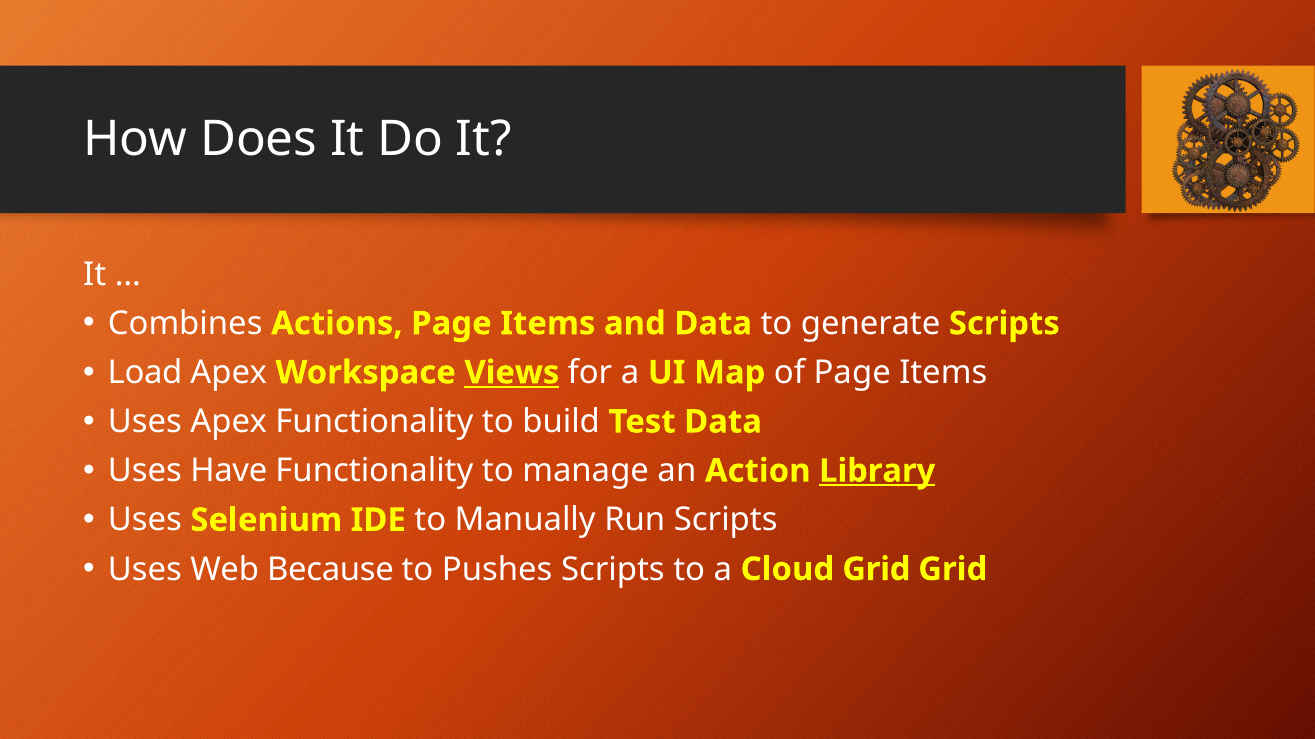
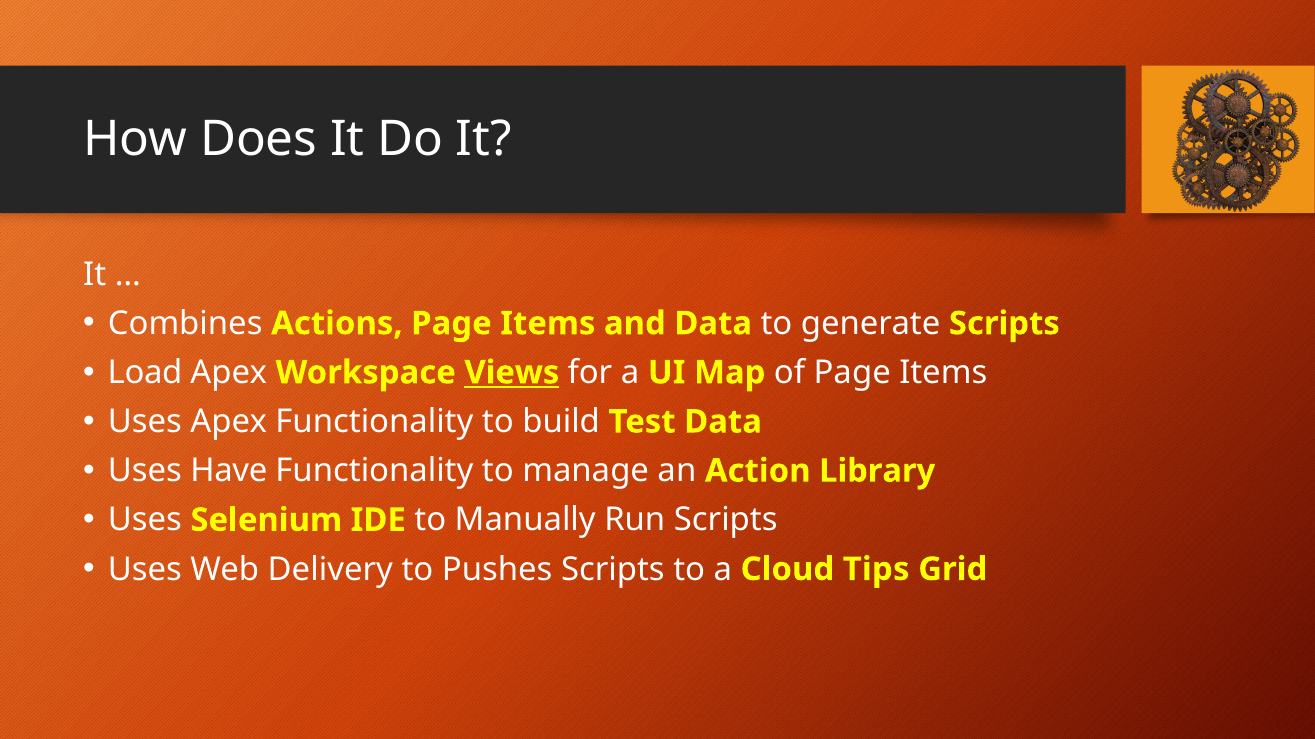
Library underline: present -> none
Because: Because -> Delivery
Cloud Grid: Grid -> Tips
